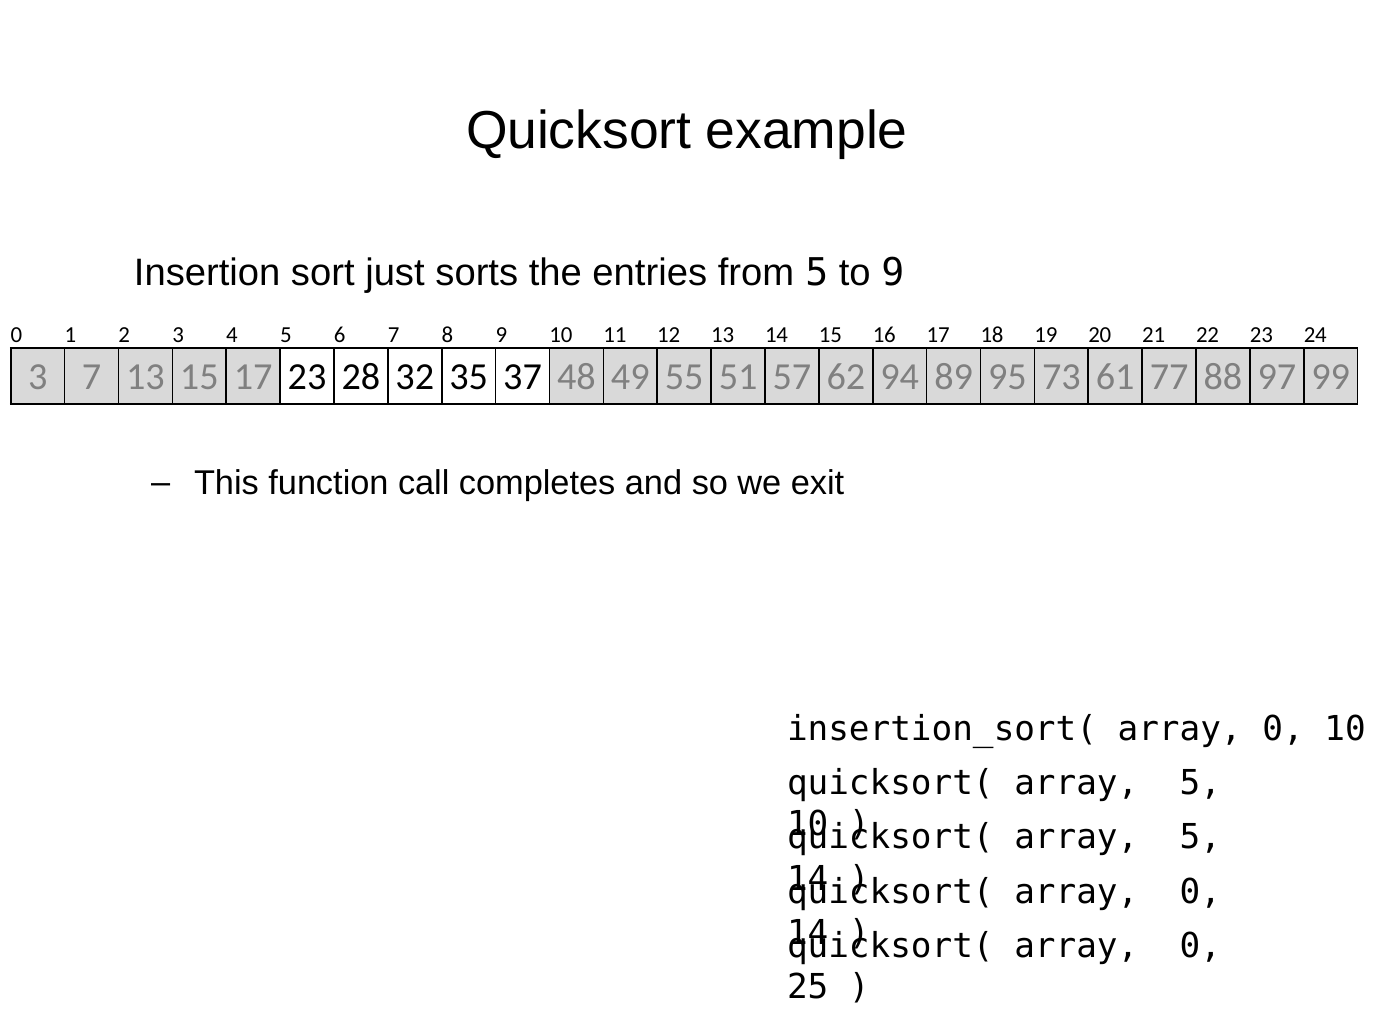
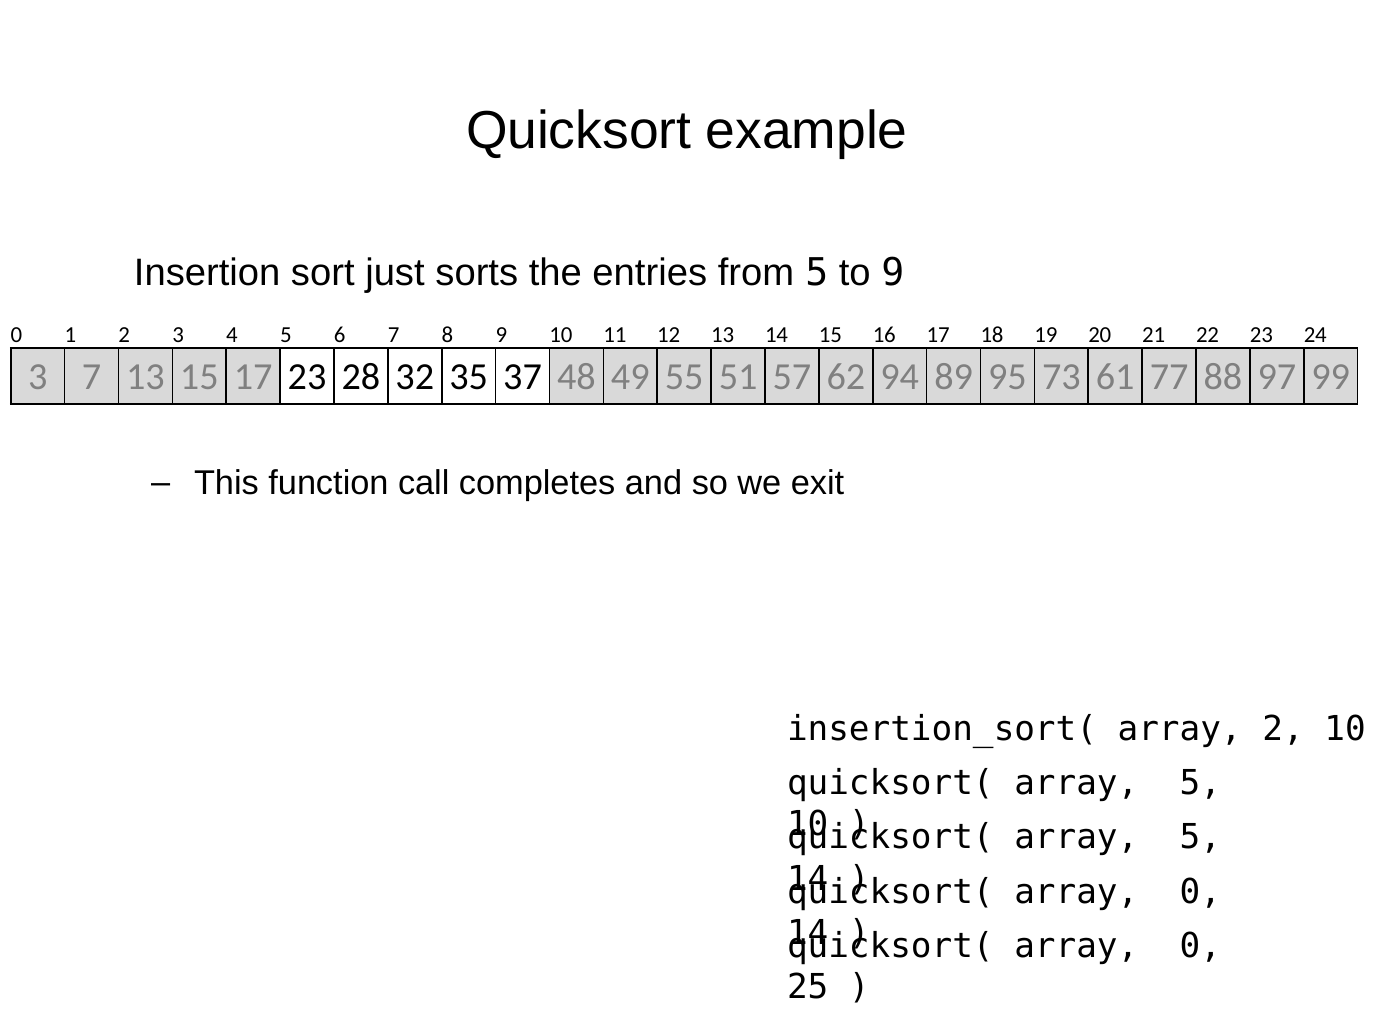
insertion_sort( array 0: 0 -> 2
